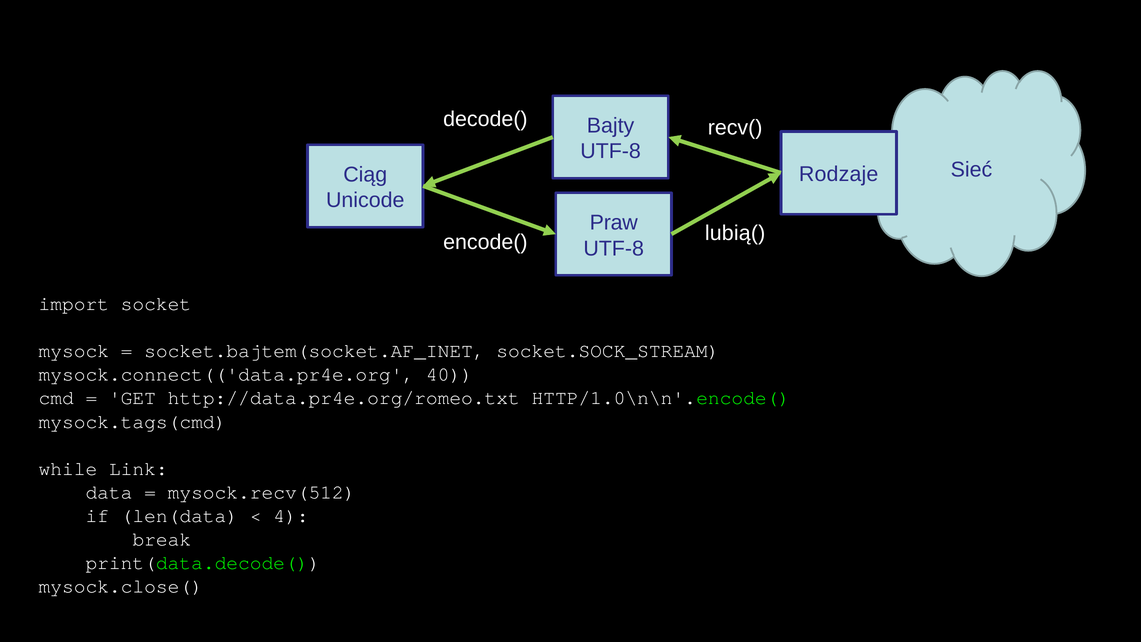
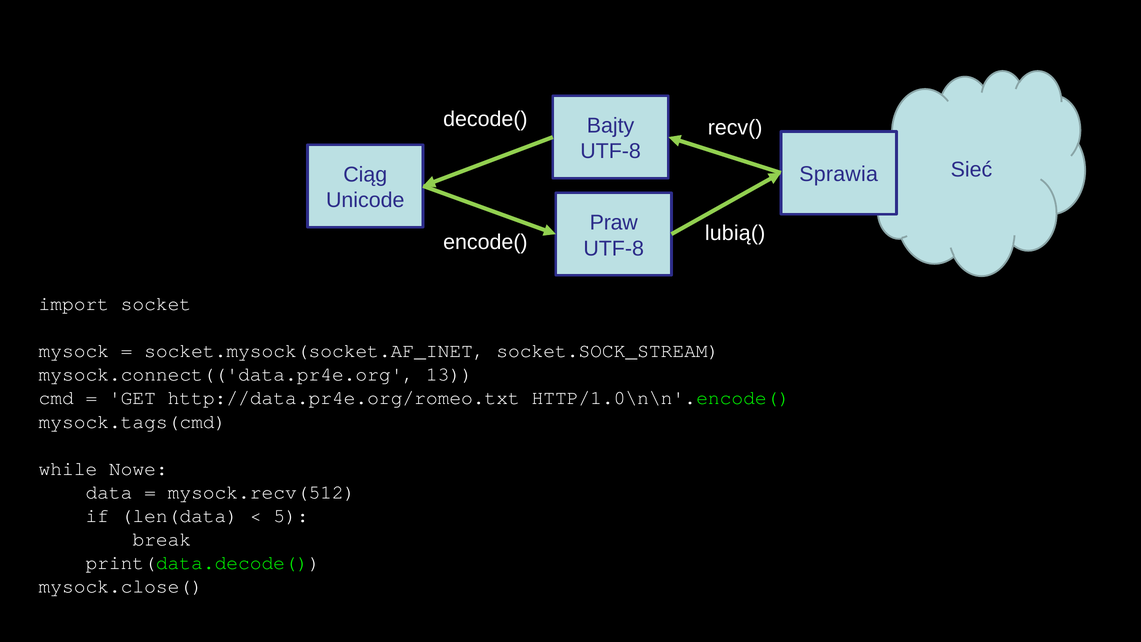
Rodzaje: Rodzaje -> Sprawia
socket.bajtem(socket.AF_INET: socket.bajtem(socket.AF_INET -> socket.mysock(socket.AF_INET
40: 40 -> 13
Link: Link -> Nowe
4: 4 -> 5
